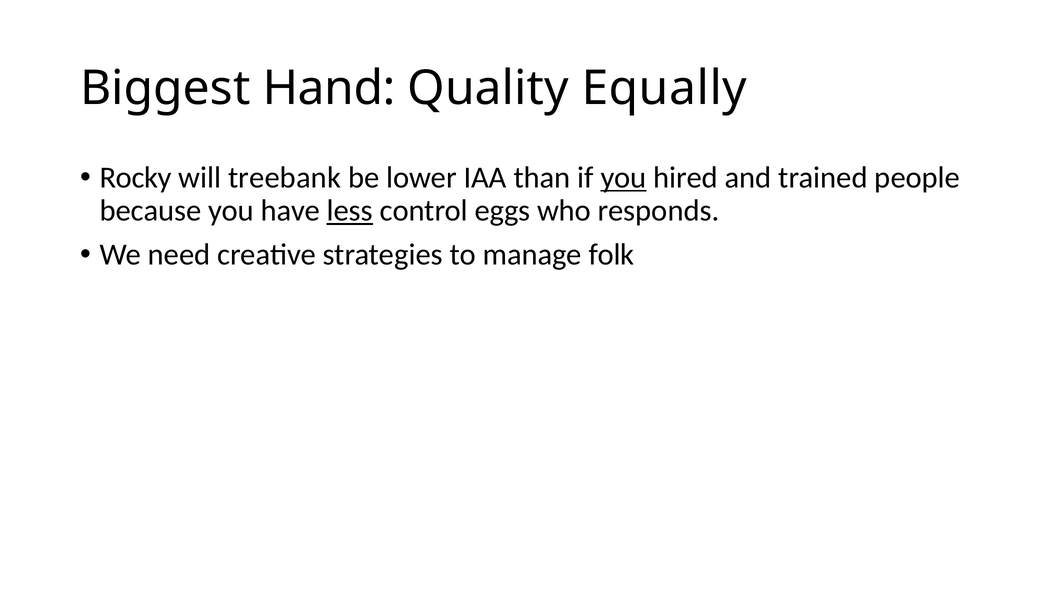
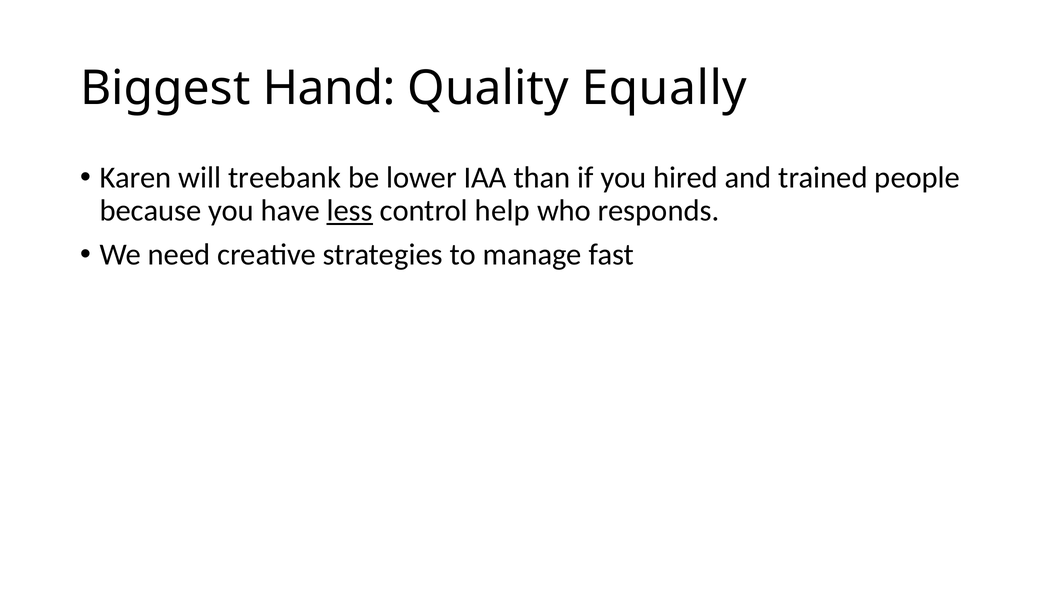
Rocky: Rocky -> Karen
you at (624, 178) underline: present -> none
eggs: eggs -> help
folk: folk -> fast
